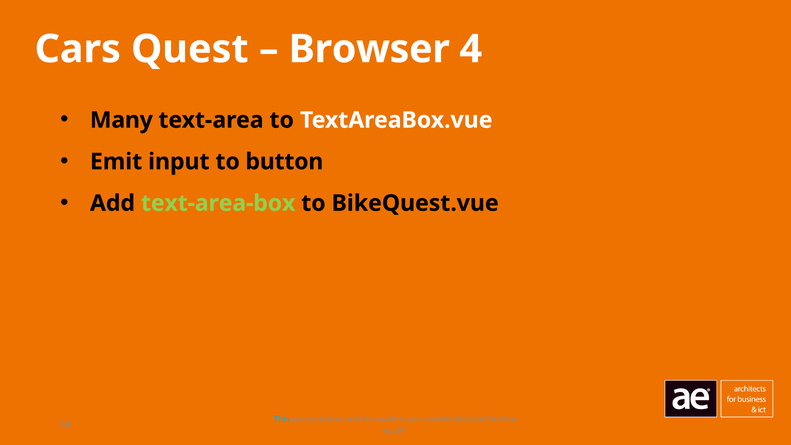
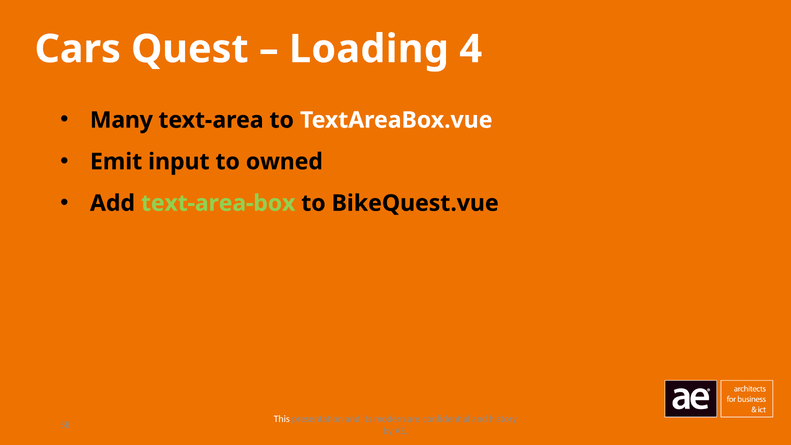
Browser: Browser -> Loading
to button: button -> owned
This colour: light blue -> white
and button: button -> history
